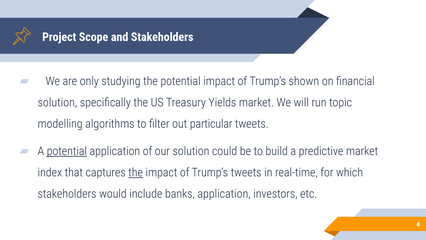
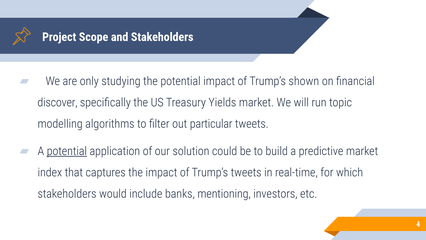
solution at (57, 103): solution -> discover
the at (136, 172) underline: present -> none
banks application: application -> mentioning
